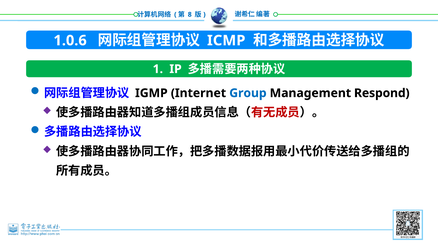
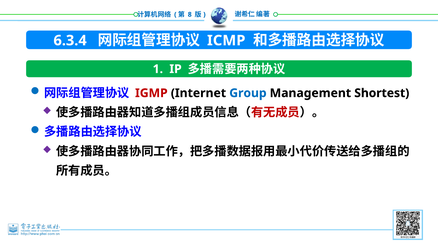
1.0.6: 1.0.6 -> 6.3.4
IGMP colour: black -> red
Respond: Respond -> Shortest
